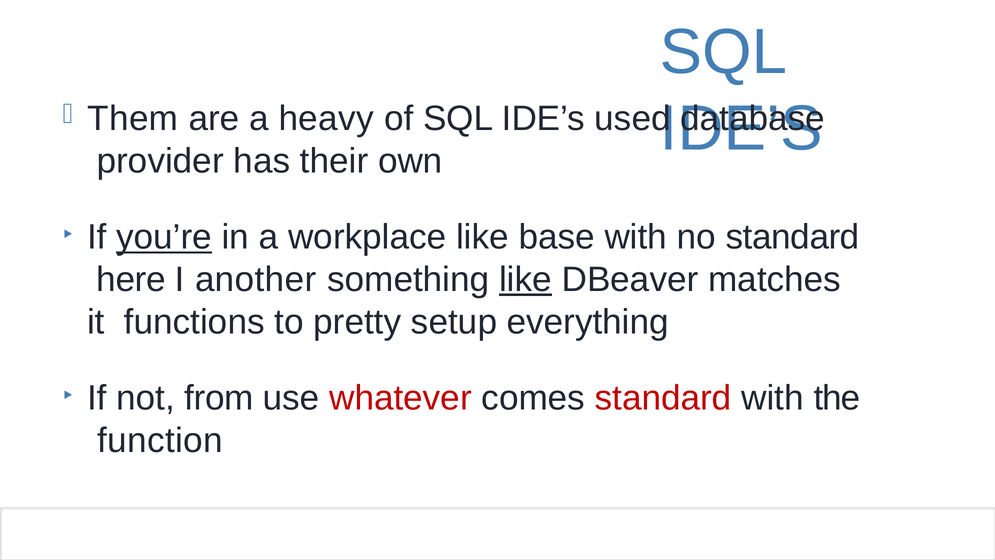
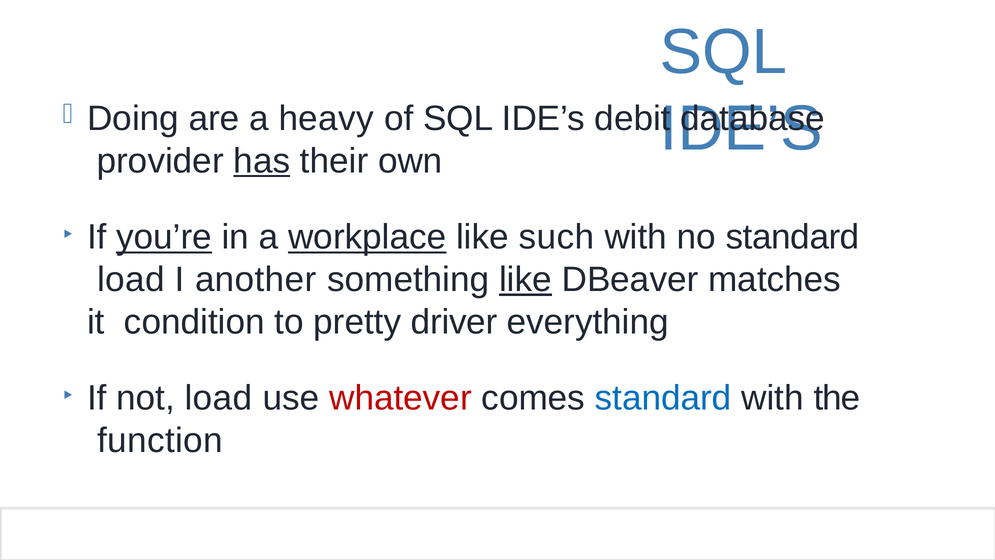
Them: Them -> Doing
used: used -> debit
has underline: none -> present
workplace underline: none -> present
base: base -> such
here at (131, 279): here -> load
functions: functions -> condition
setup: setup -> driver
not from: from -> load
standard at (663, 398) colour: red -> blue
